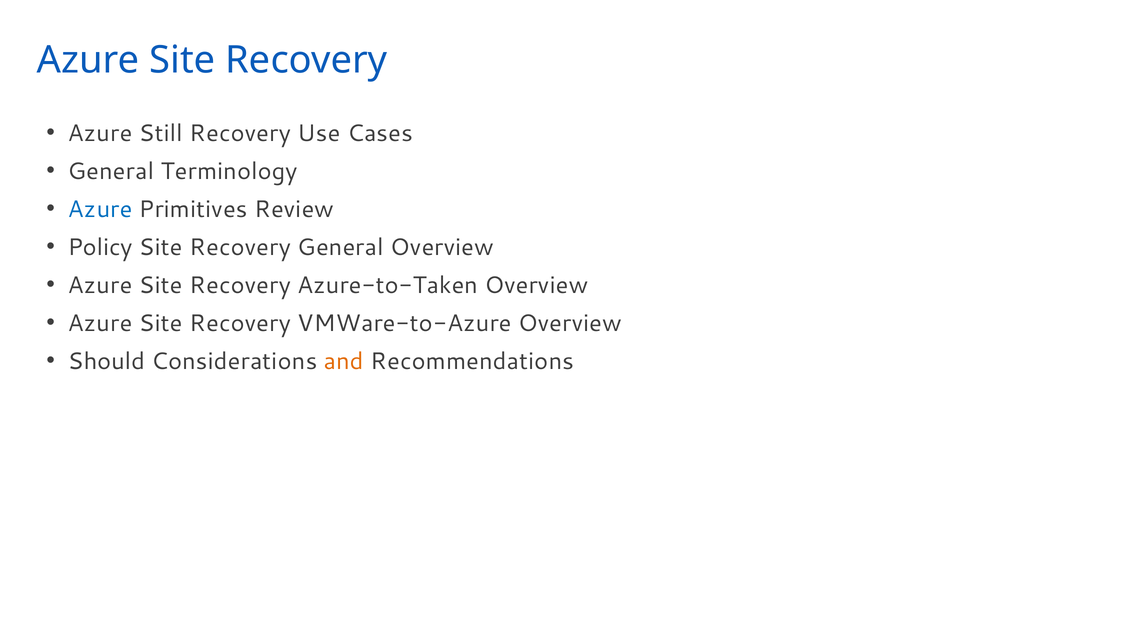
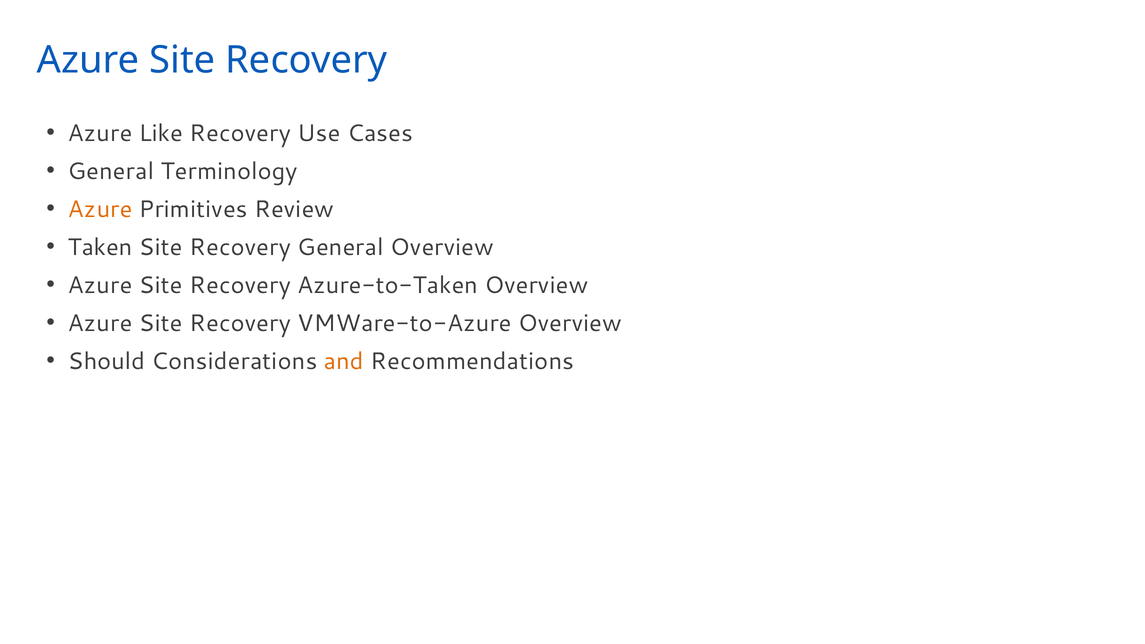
Still: Still -> Like
Azure at (100, 209) colour: blue -> orange
Policy: Policy -> Taken
